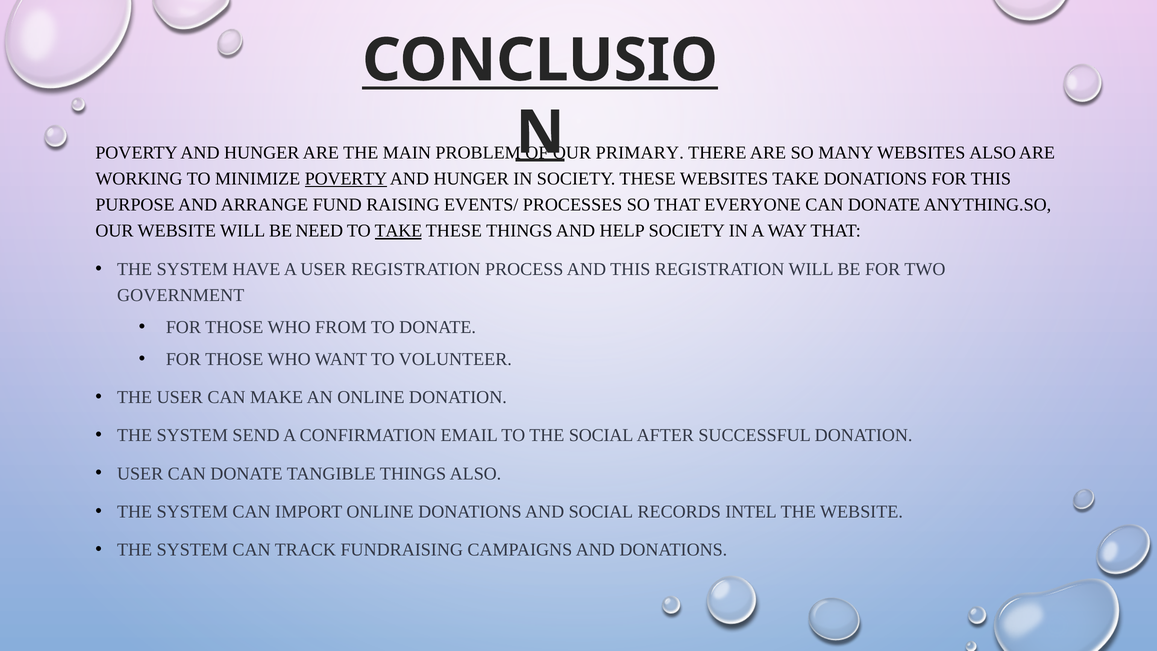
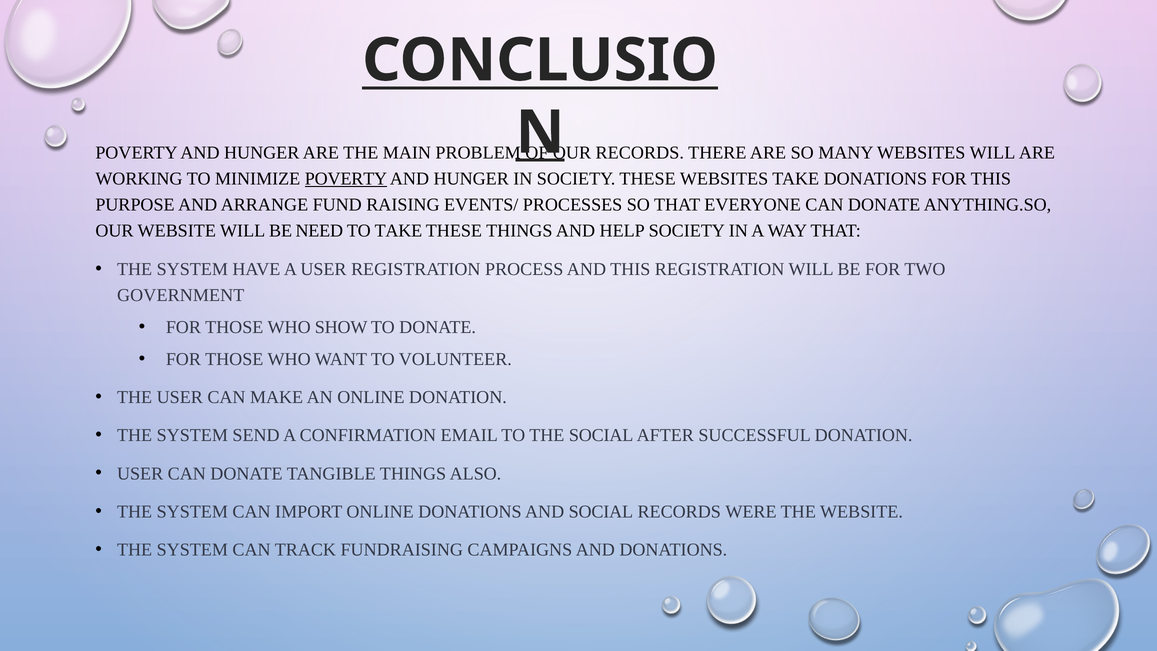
OUR PRIMARY: PRIMARY -> RECORDS
WEBSITES ALSO: ALSO -> WILL
TAKE at (398, 231) underline: present -> none
FROM: FROM -> SHOW
INTEL: INTEL -> WERE
